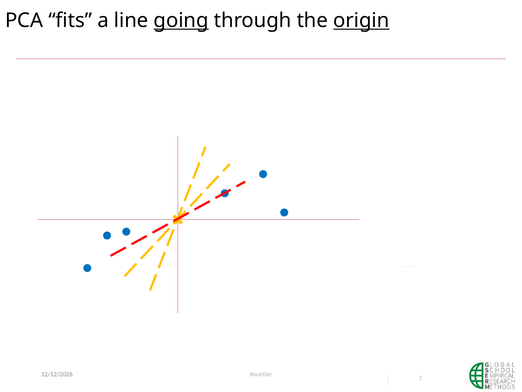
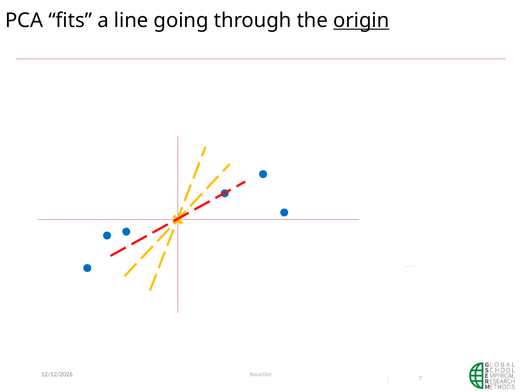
going underline: present -> none
